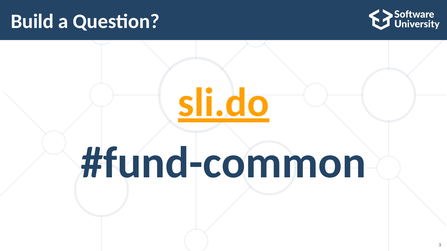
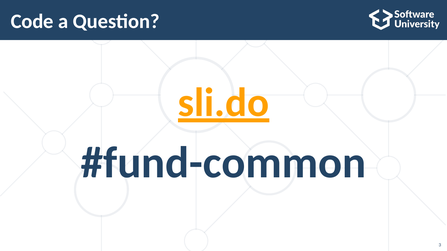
Build: Build -> Code
